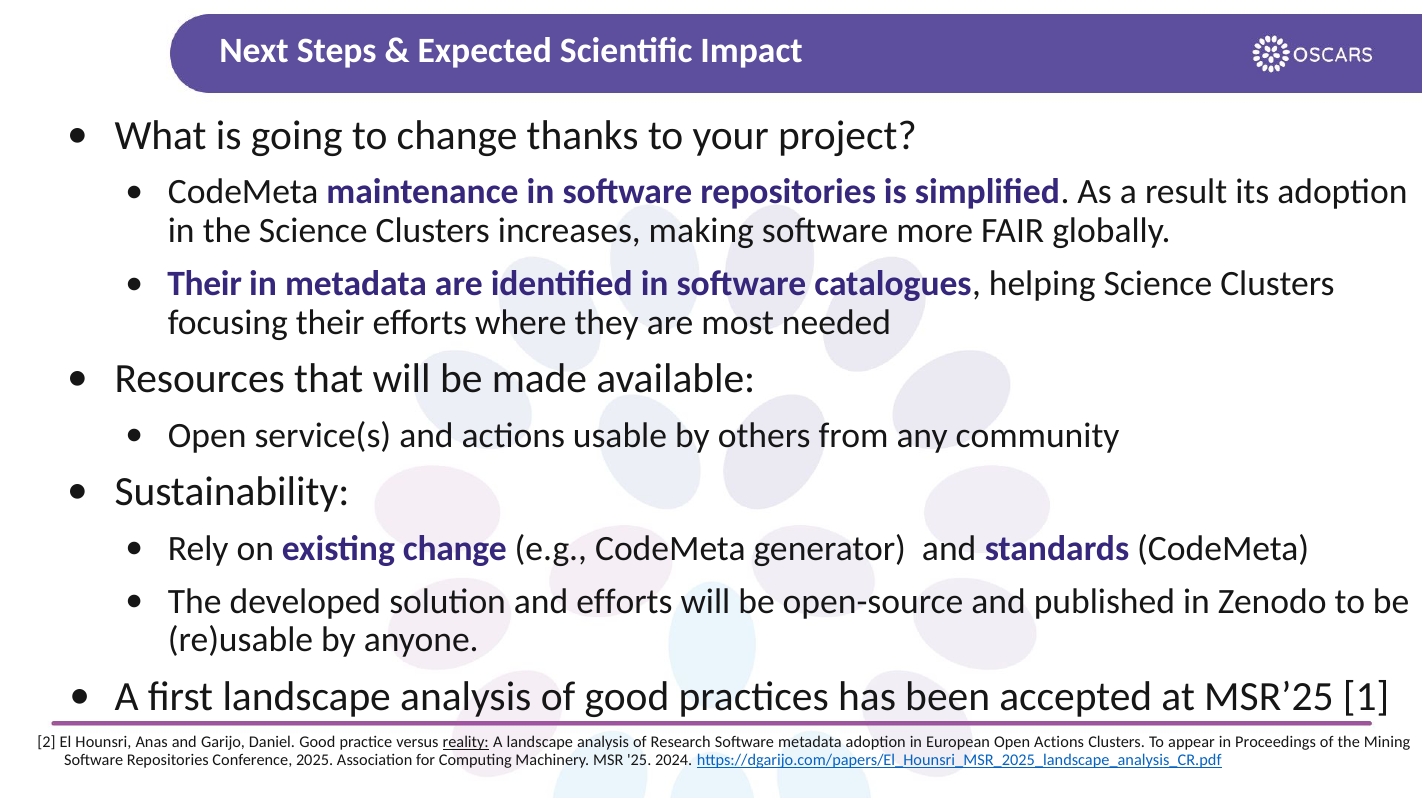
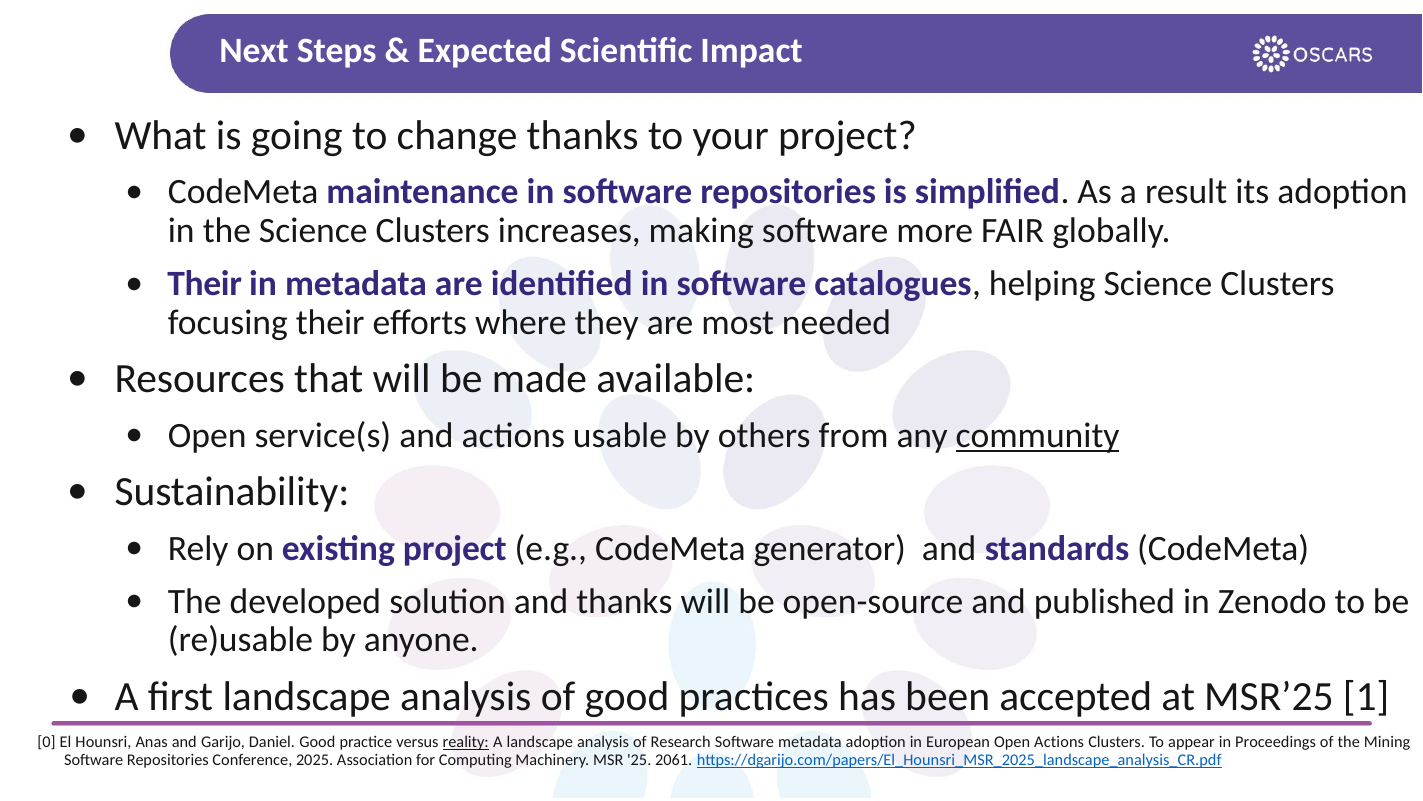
community underline: none -> present
existing change: change -> project
and efforts: efforts -> thanks
2: 2 -> 0
2024: 2024 -> 2061
